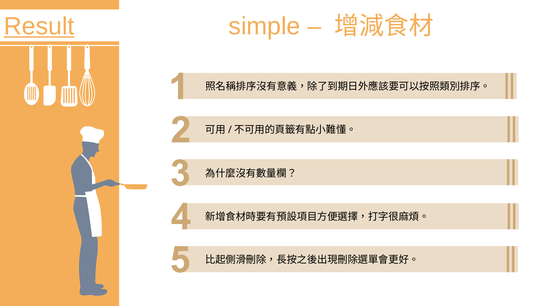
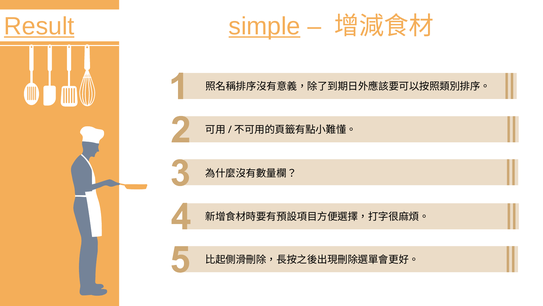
simple underline: none -> present
